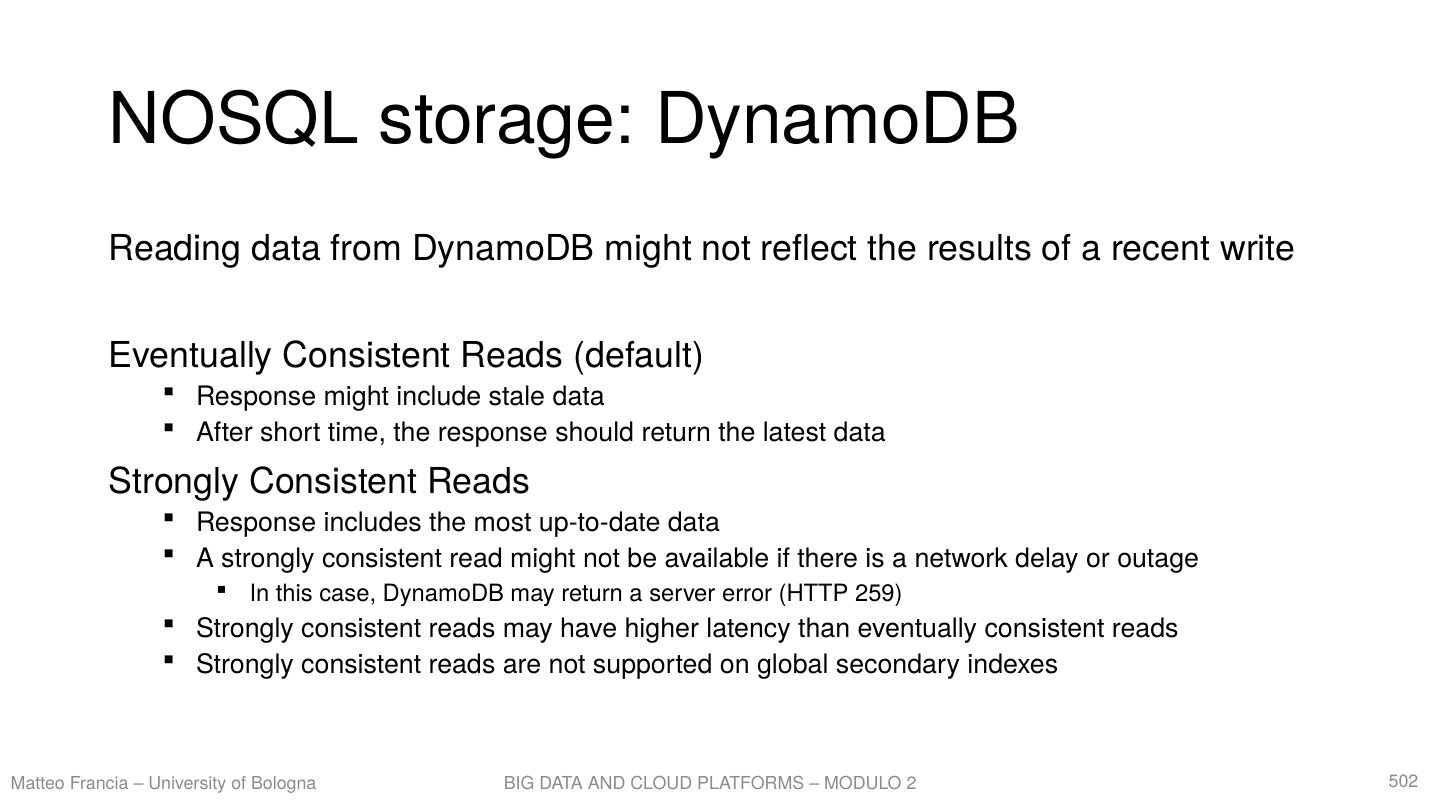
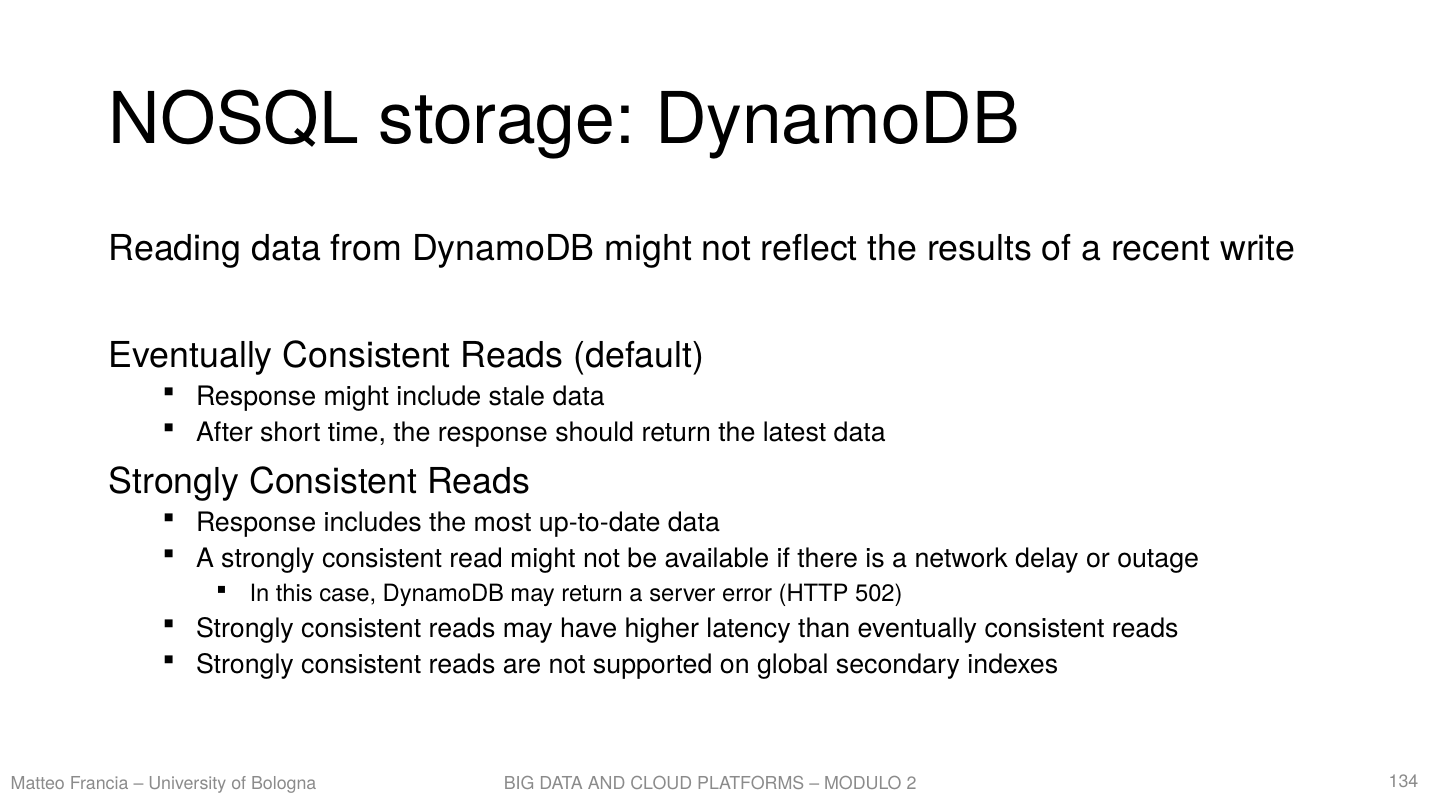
259: 259 -> 502
502: 502 -> 134
